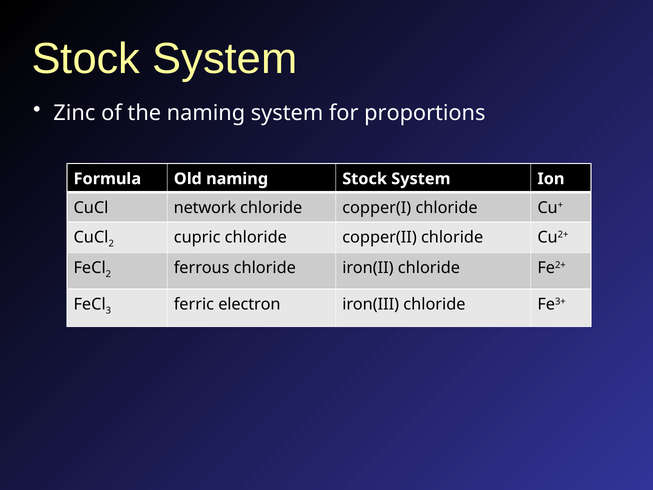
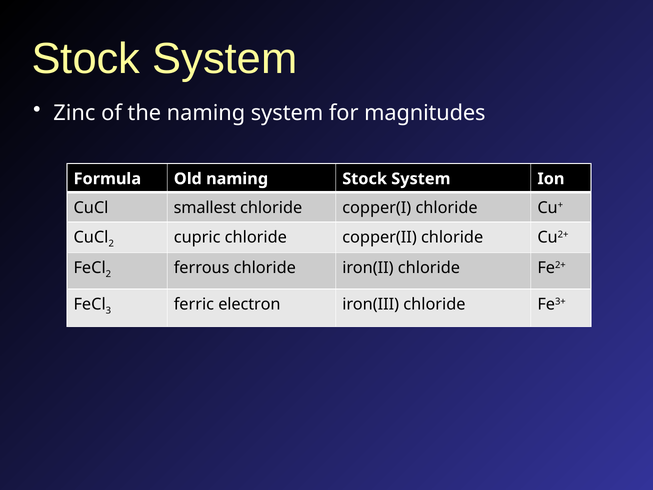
proportions: proportions -> magnitudes
network: network -> smallest
